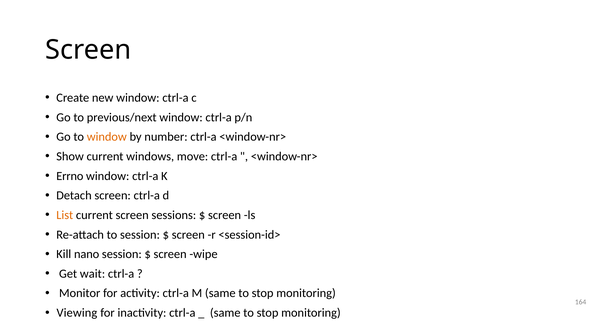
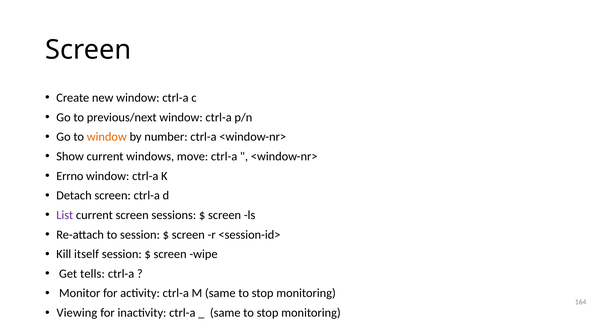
List colour: orange -> purple
nano: nano -> itself
wait: wait -> tells
